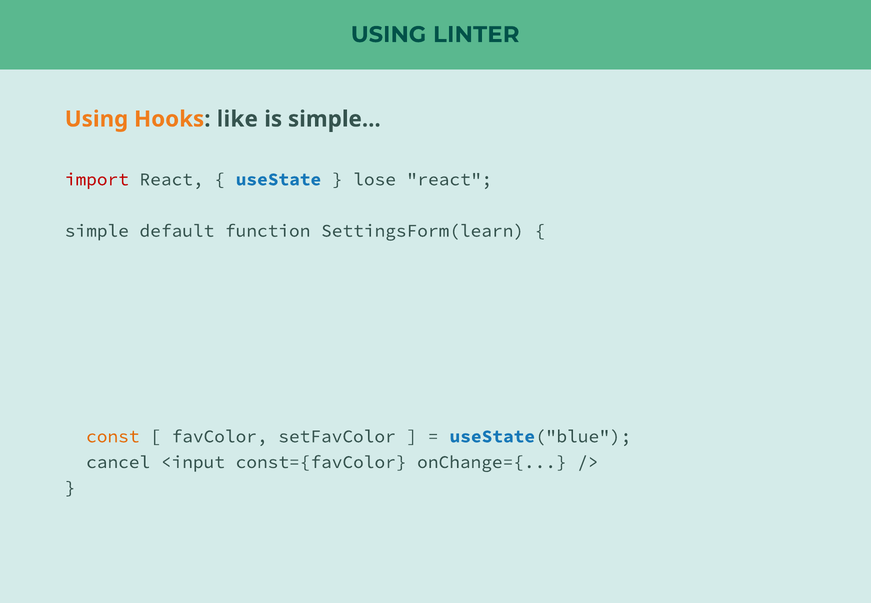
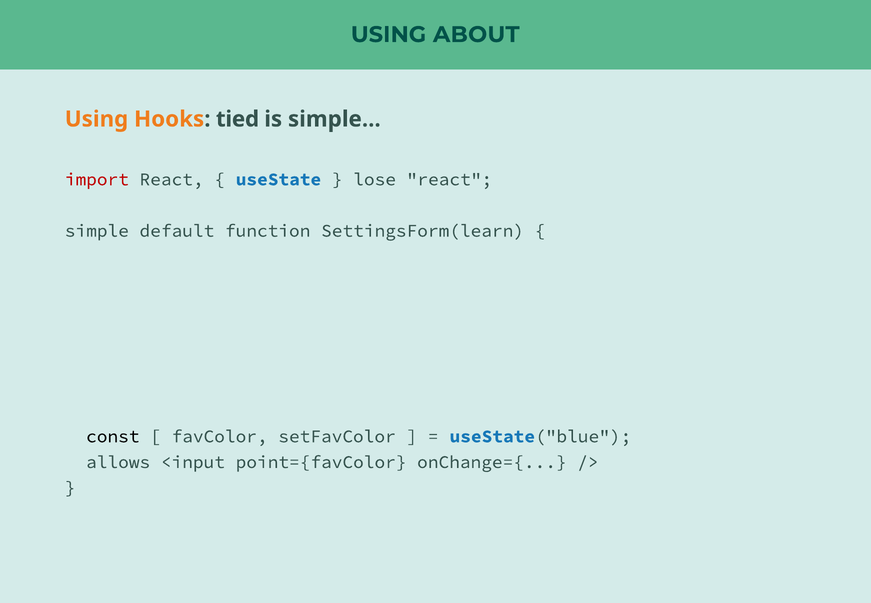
LINTER: LINTER -> ABOUT
like: like -> tied
const colour: orange -> black
cancel: cancel -> allows
const={favColor: const={favColor -> point={favColor
